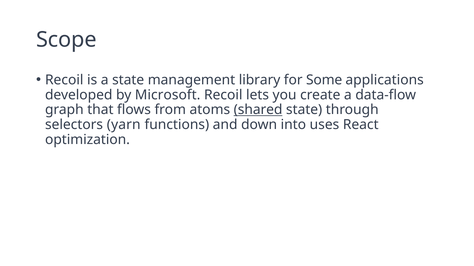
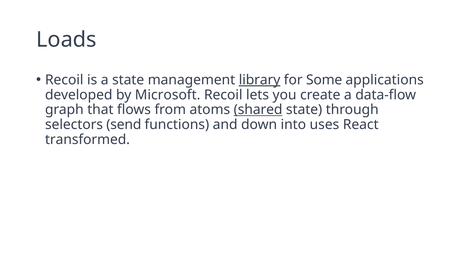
Scope: Scope -> Loads
library underline: none -> present
yarn: yarn -> send
optimization: optimization -> transformed
